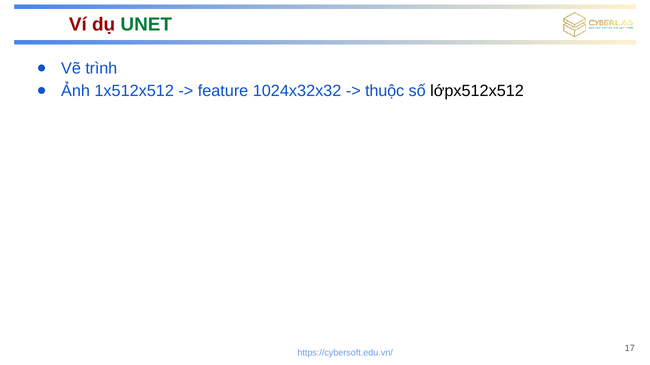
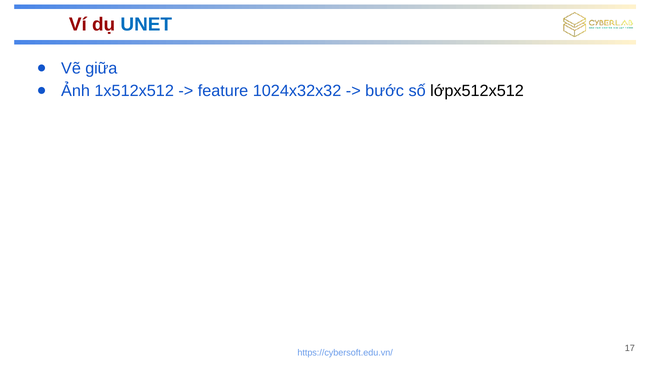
UNET colour: green -> blue
trình: trình -> giữa
thuộc: thuộc -> bước
